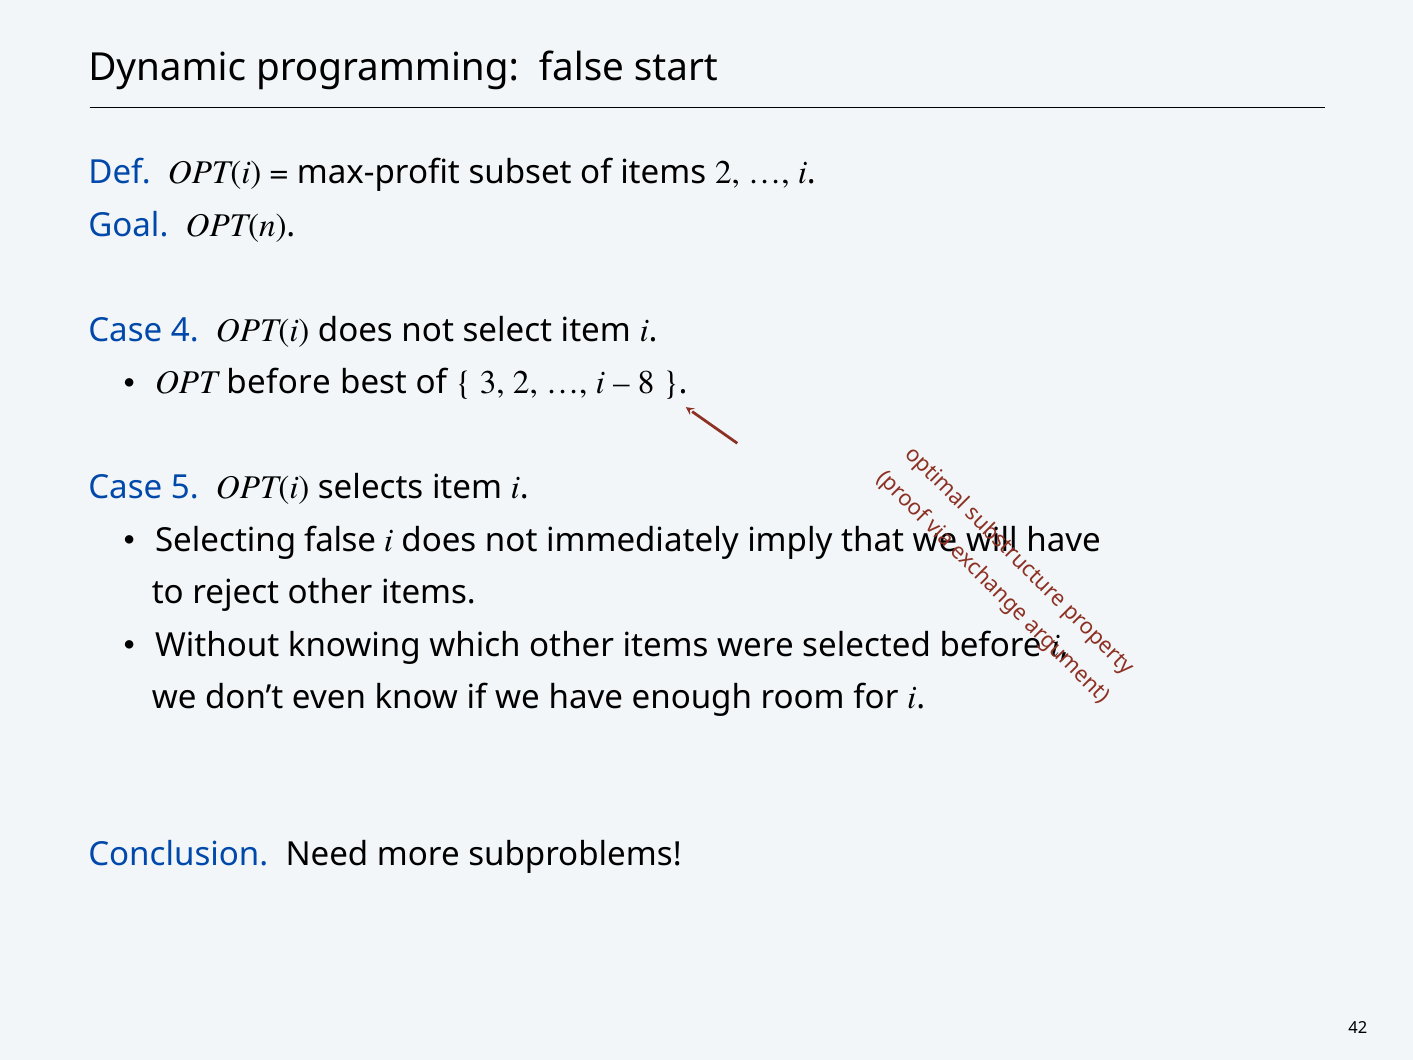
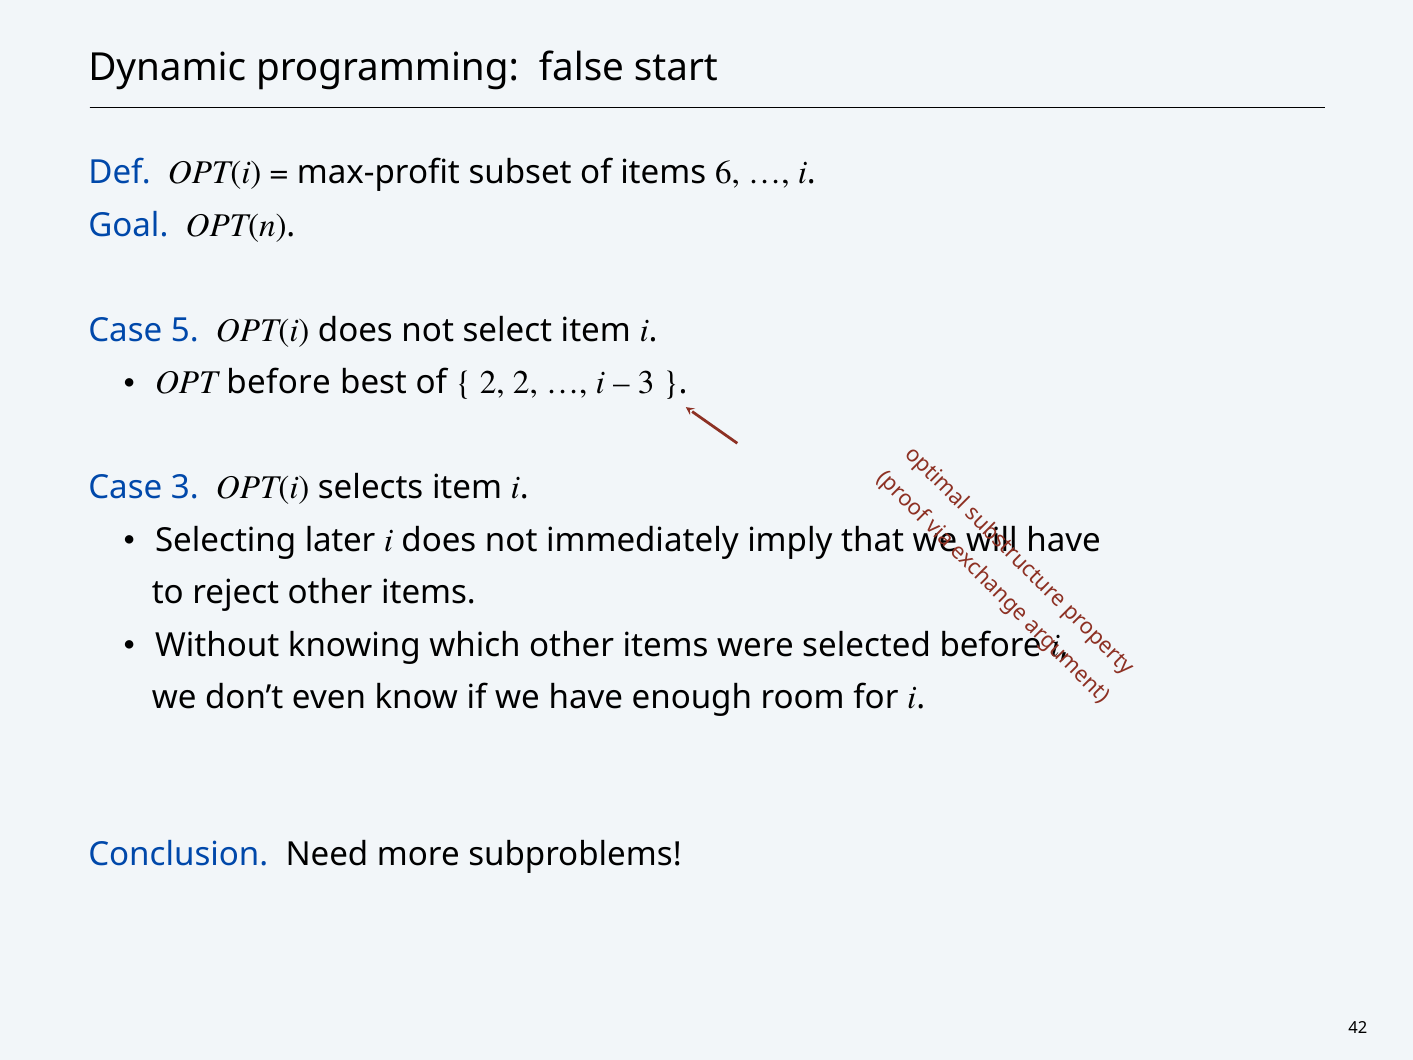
items 2: 2 -> 6
4: 4 -> 5
3 at (492, 383): 3 -> 2
8 at (646, 383): 8 -> 3
Case 5: 5 -> 3
Selecting false: false -> later
